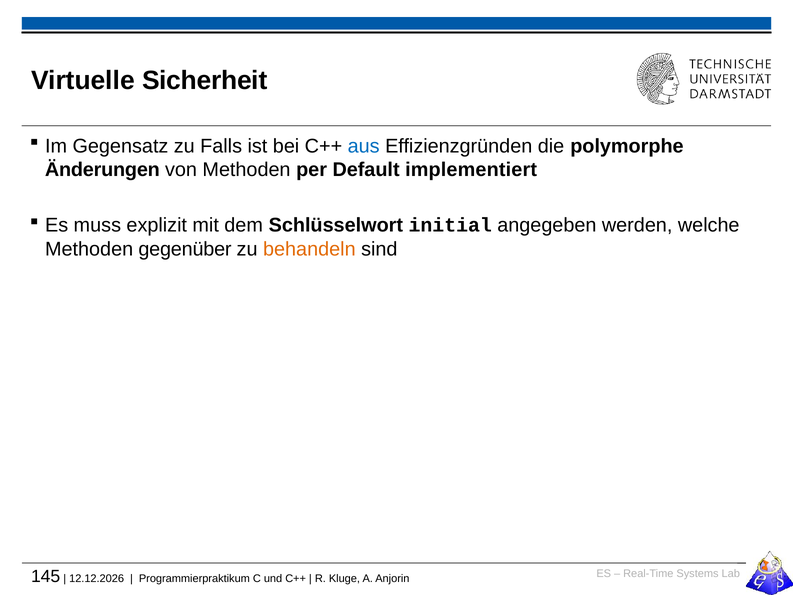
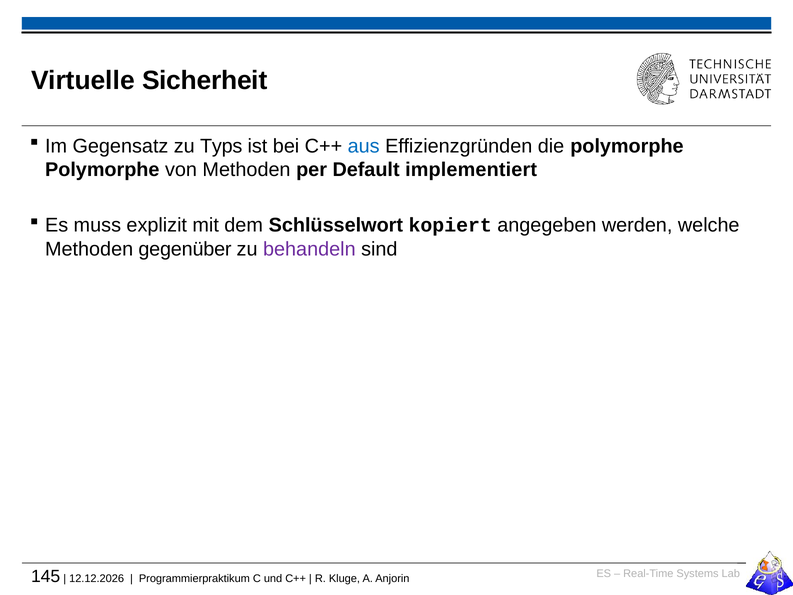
Falls: Falls -> Typs
Änderungen at (102, 170): Änderungen -> Polymorphe
initial: initial -> kopiert
behandeln colour: orange -> purple
